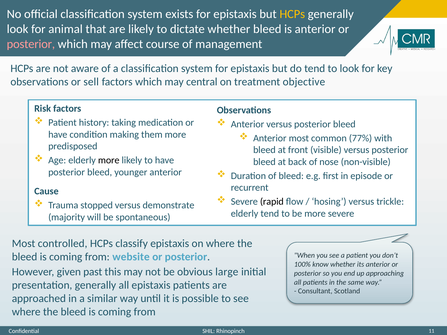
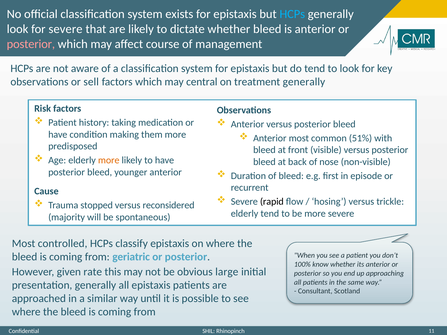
HCPs at (292, 14) colour: yellow -> light blue
for animal: animal -> severe
treatment objective: objective -> generally
77%: 77% -> 51%
more at (109, 160) colour: black -> orange
demonstrate: demonstrate -> reconsidered
website: website -> geriatric
past: past -> rate
